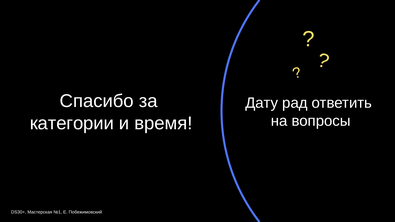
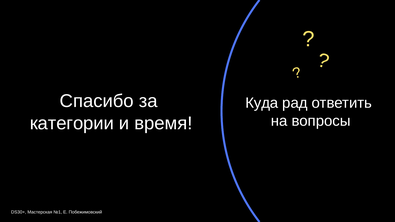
Дату: Дату -> Куда
